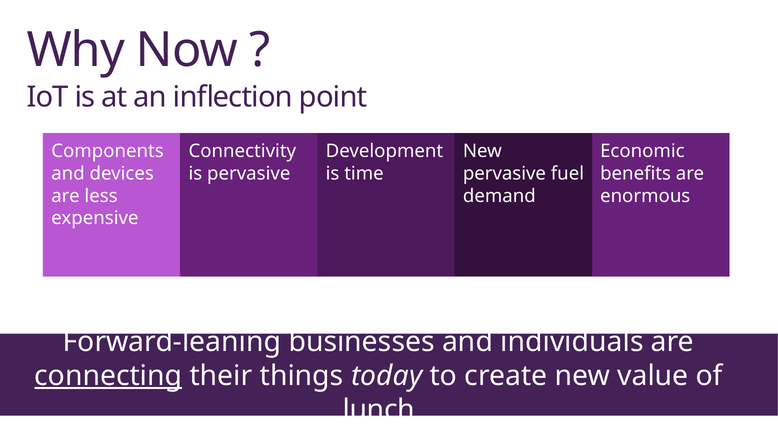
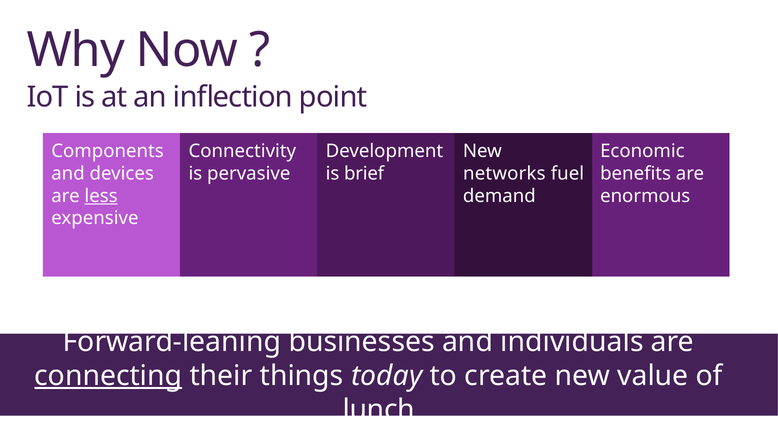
time: time -> brief
pervasive at (504, 173): pervasive -> networks
less underline: none -> present
